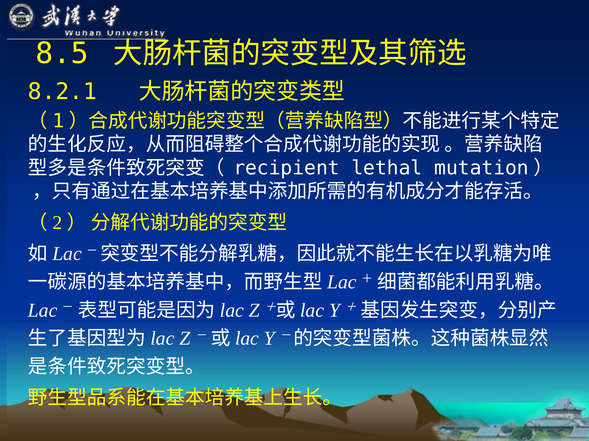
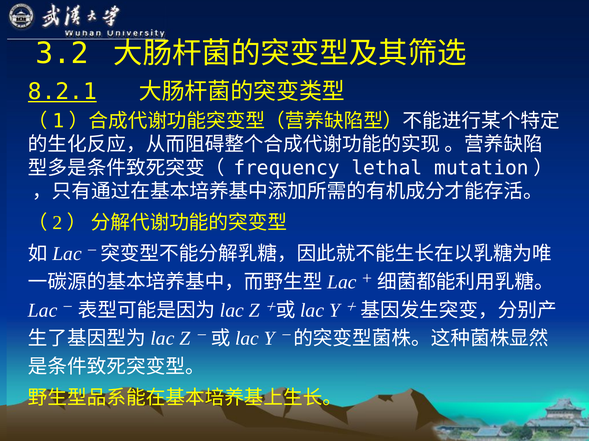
8.5: 8.5 -> 3.2
8.2.1 underline: none -> present
recipient: recipient -> frequency
